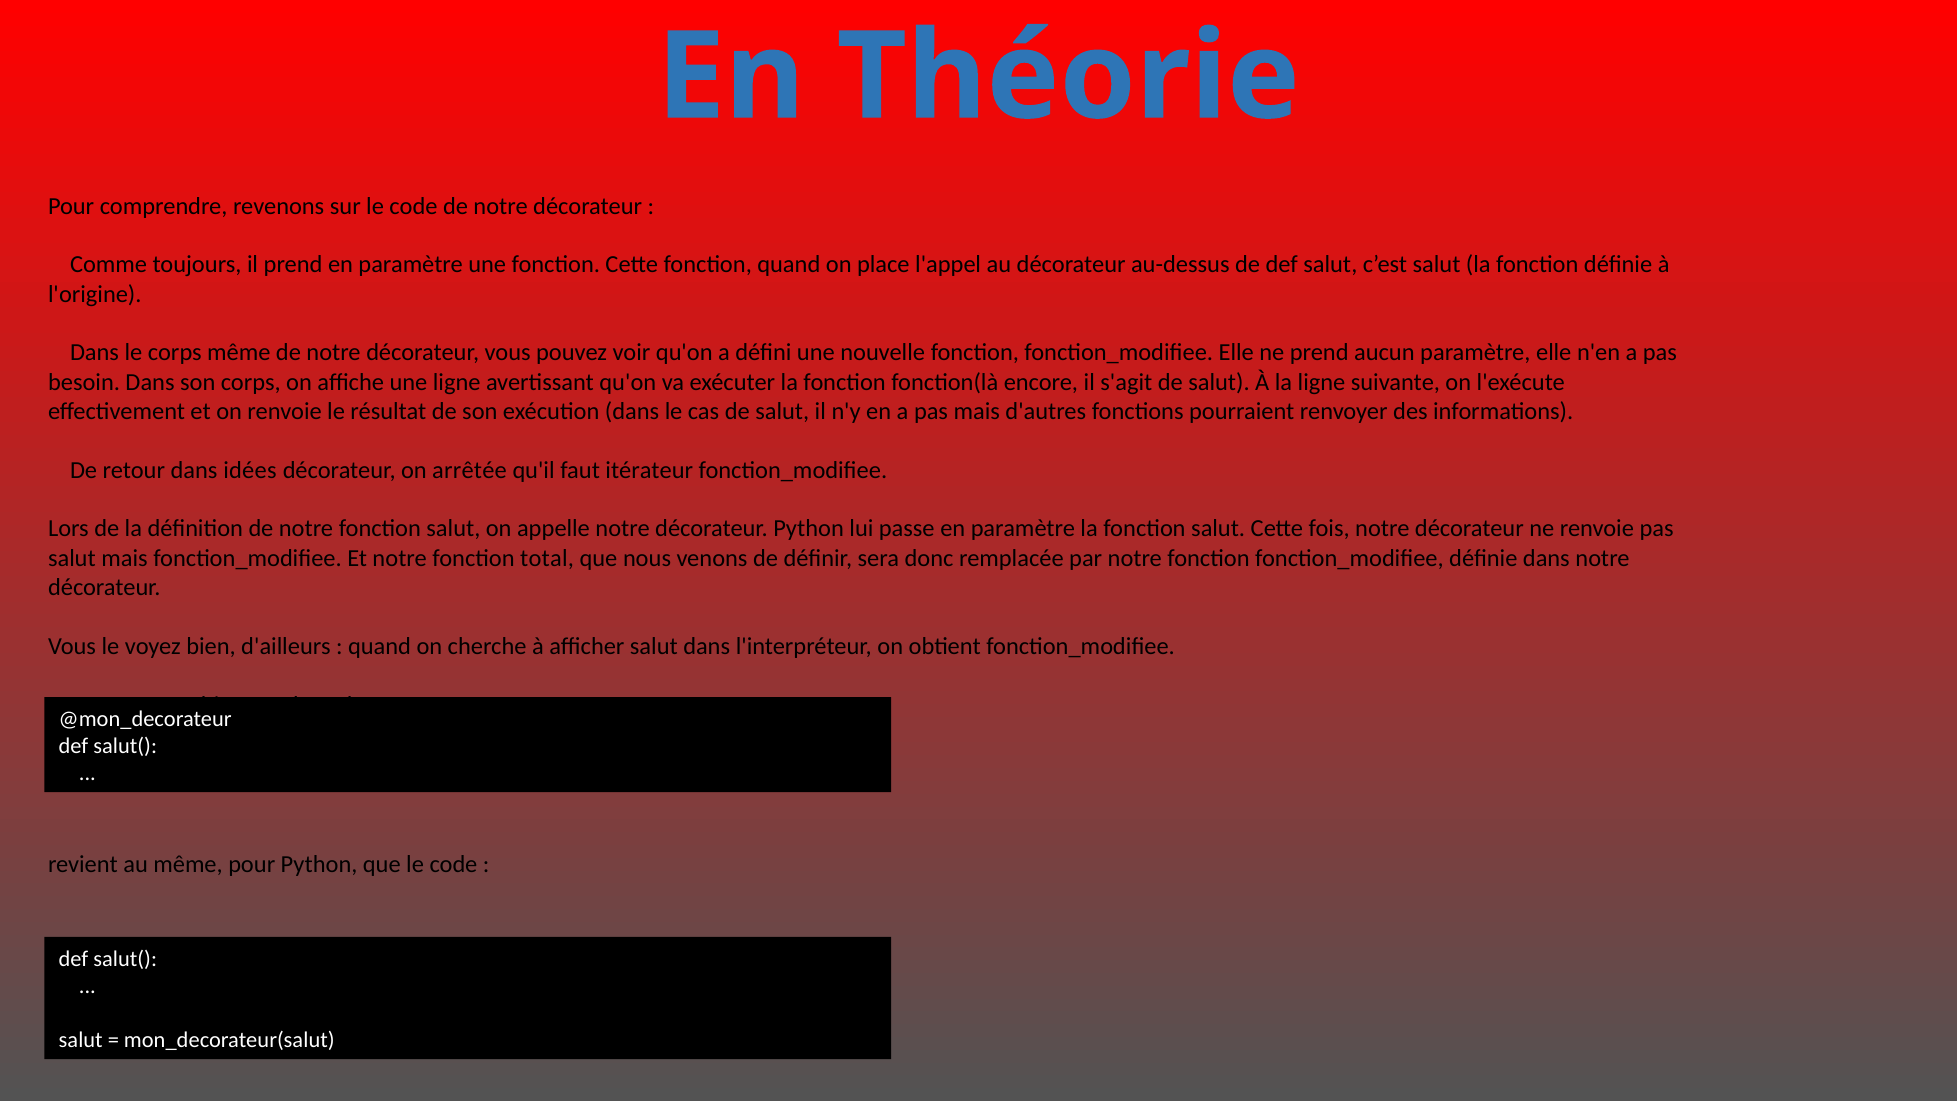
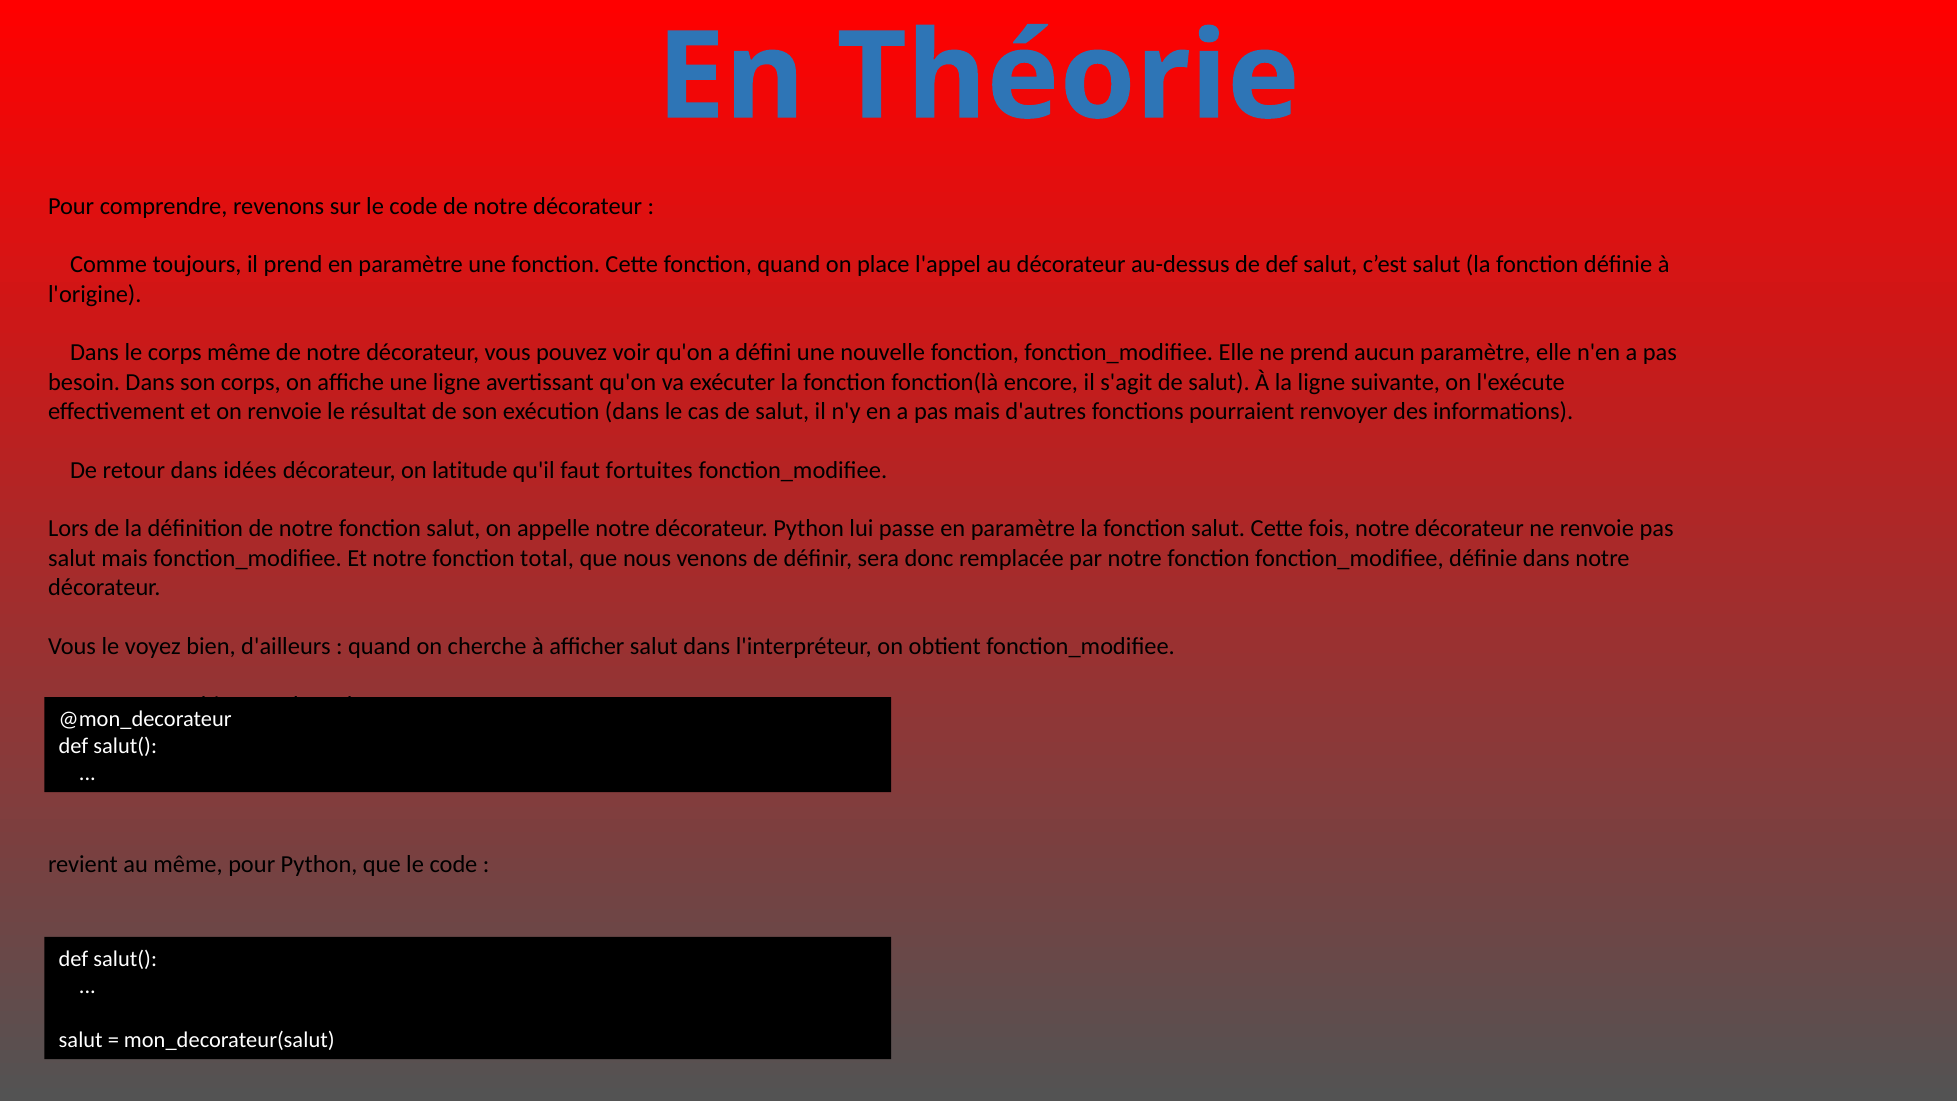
arrêtée: arrêtée -> latitude
itérateur: itérateur -> fortuites
